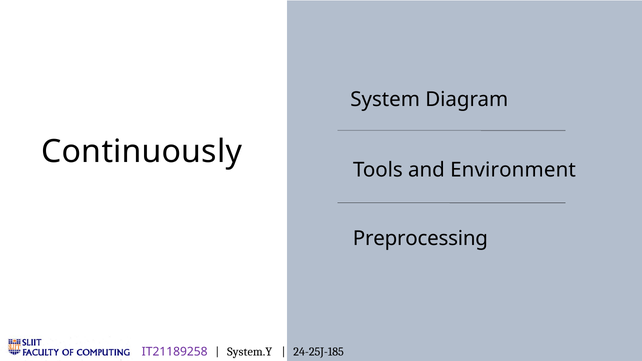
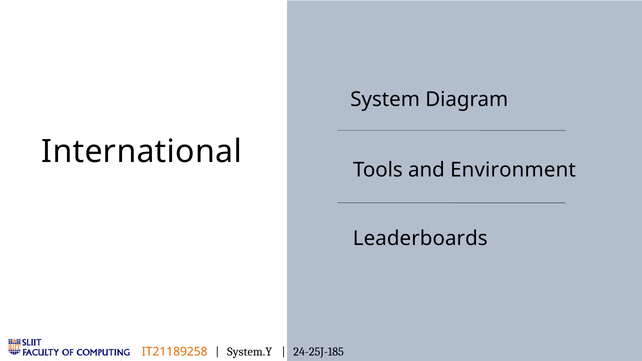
Continuously: Continuously -> International
Preprocessing: Preprocessing -> Leaderboards
IT21189258 colour: purple -> orange
